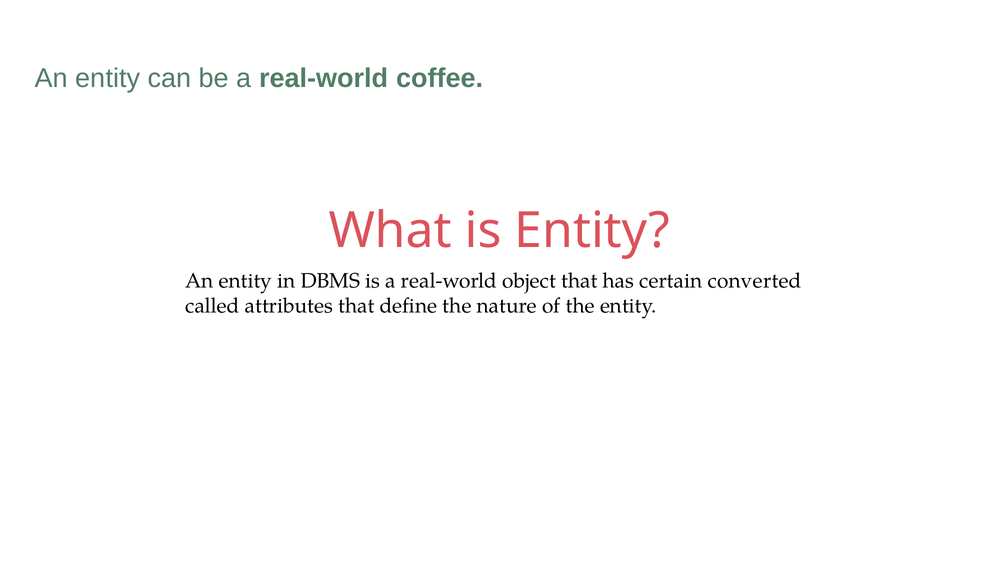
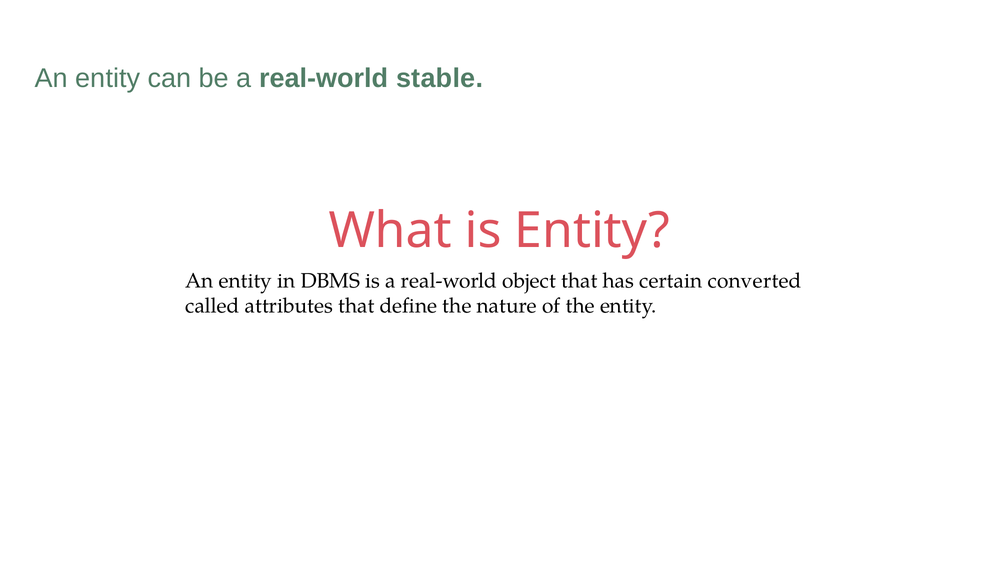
coffee: coffee -> stable
